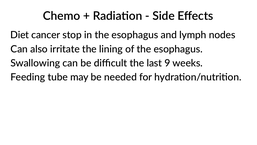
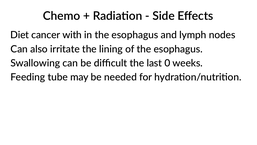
stop: stop -> with
9: 9 -> 0
